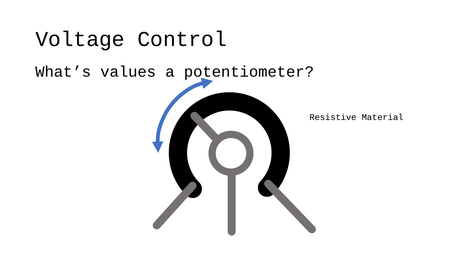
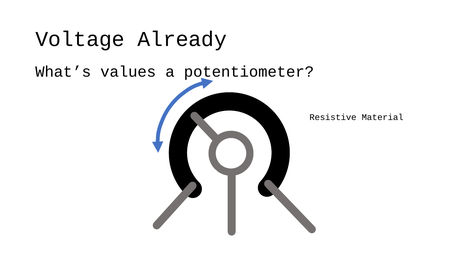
Control: Control -> Already
